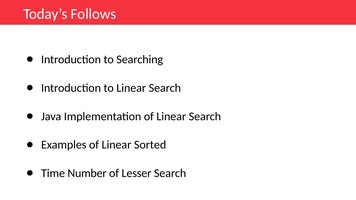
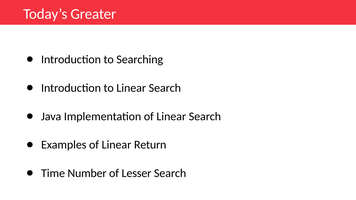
Follows: Follows -> Greater
Sorted: Sorted -> Return
